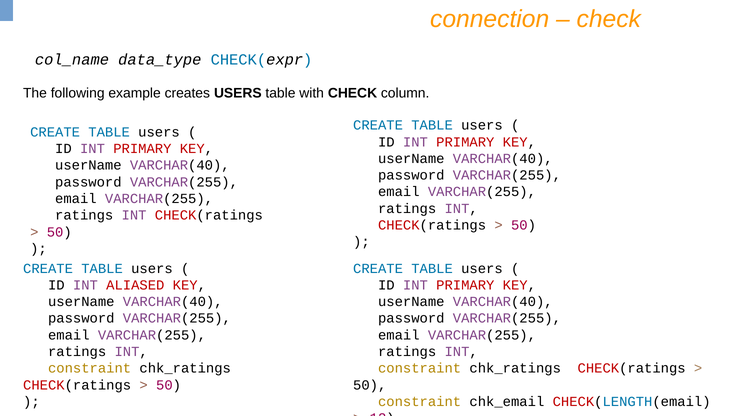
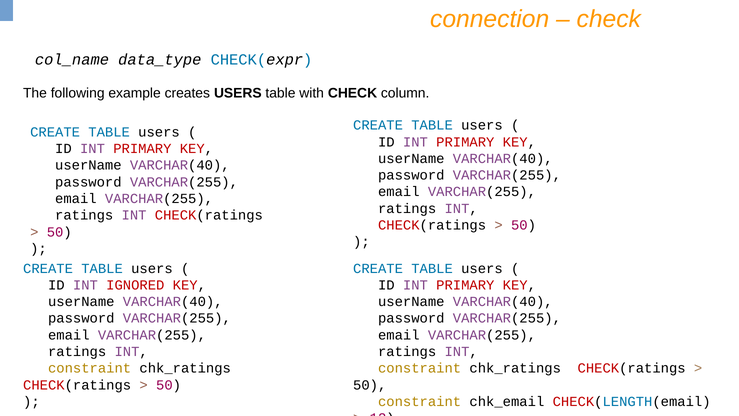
ALIASED: ALIASED -> IGNORED
